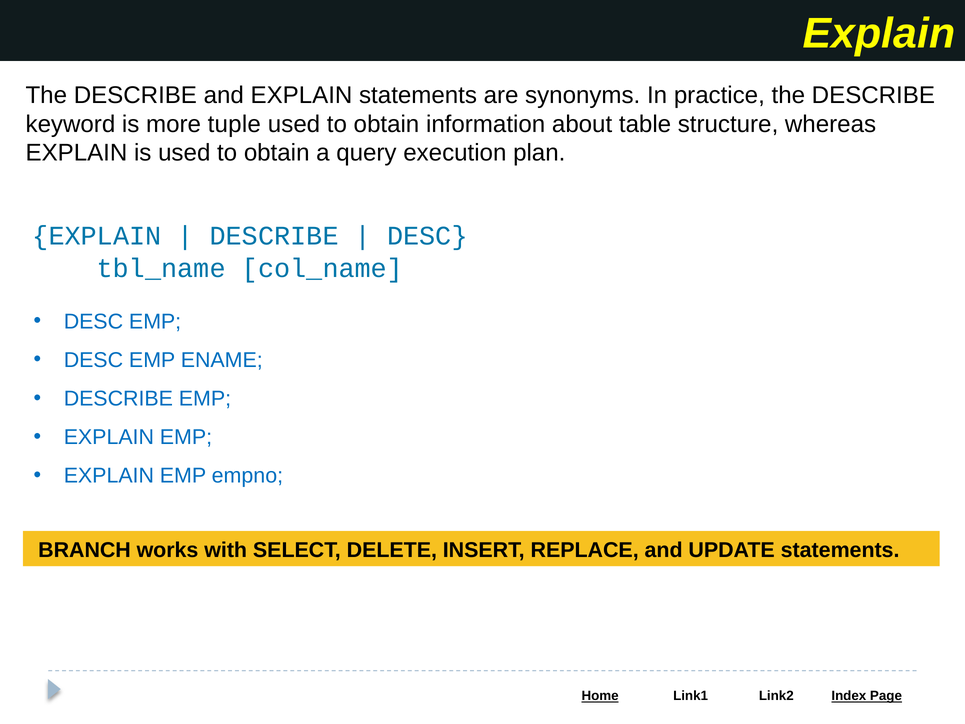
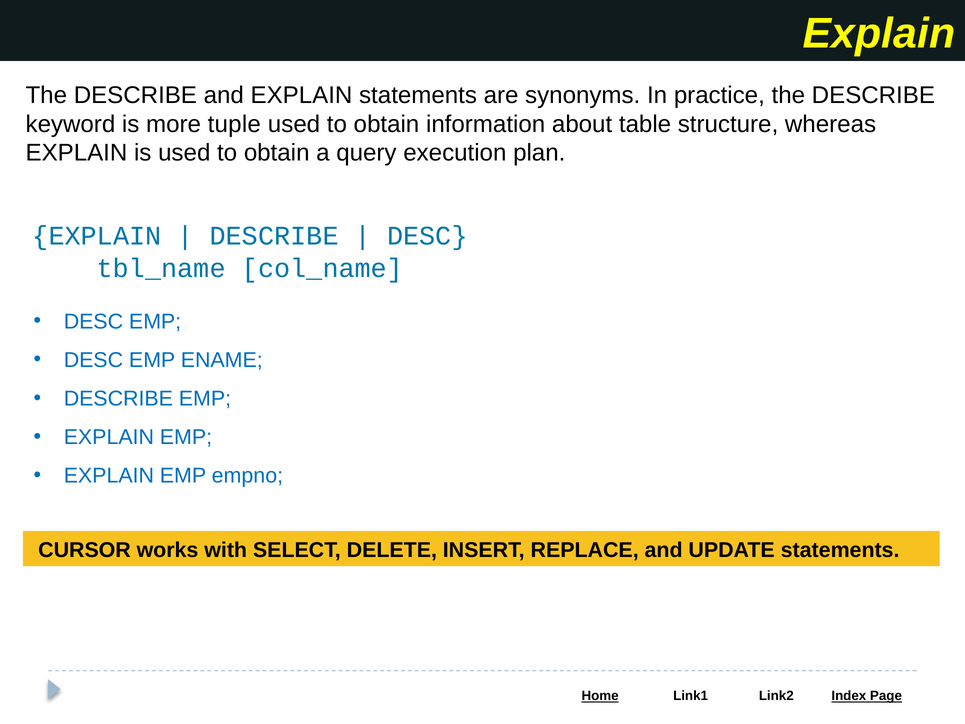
BRANCH: BRANCH -> CURSOR
